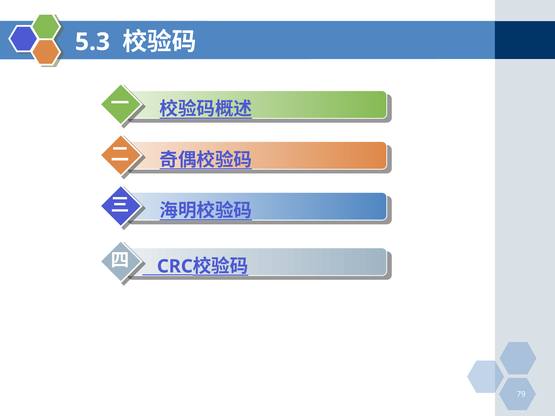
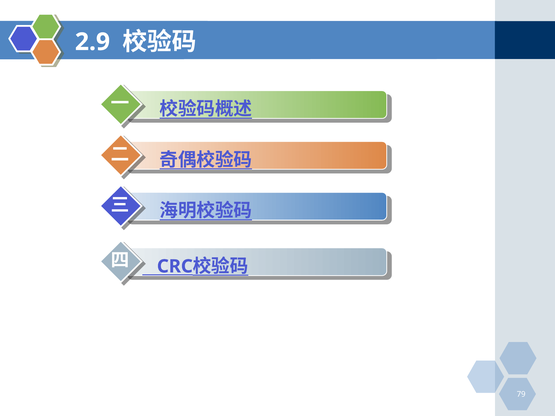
5.3: 5.3 -> 2.9
